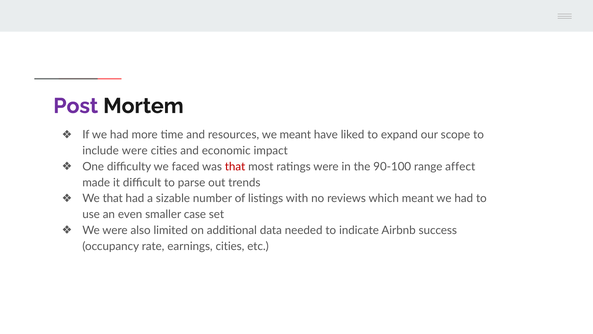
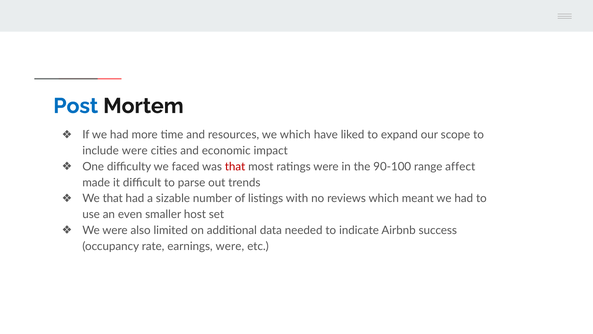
Post colour: purple -> blue
we meant: meant -> which
case: case -> host
earnings cities: cities -> were
